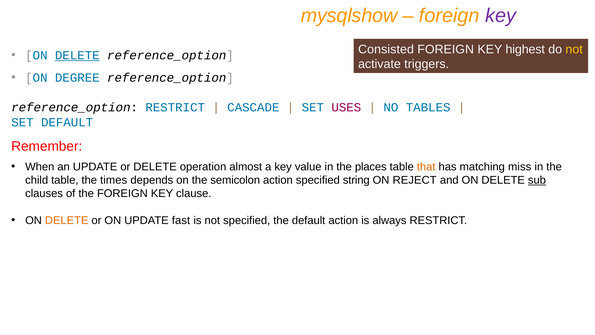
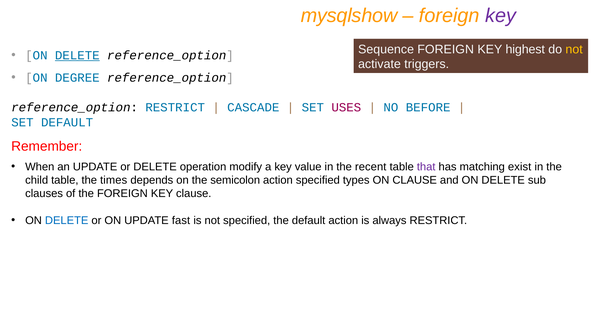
Consisted: Consisted -> Sequence
TABLES: TABLES -> BEFORE
almost: almost -> modify
places: places -> recent
that colour: orange -> purple
miss: miss -> exist
string: string -> types
ON REJECT: REJECT -> CLAUSE
sub underline: present -> none
DELETE at (67, 220) colour: orange -> blue
